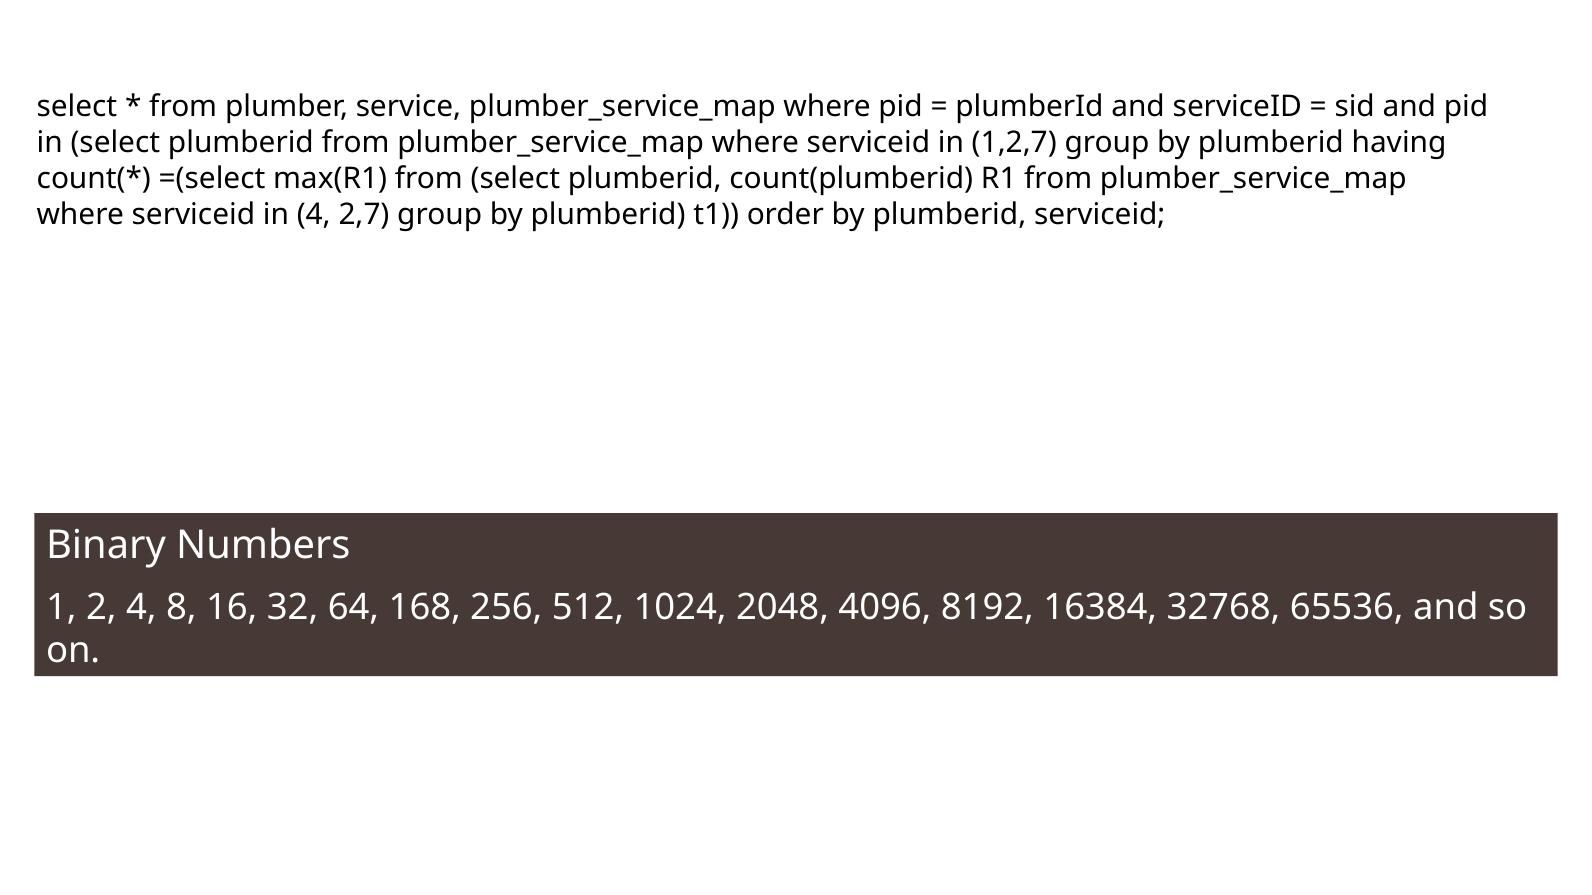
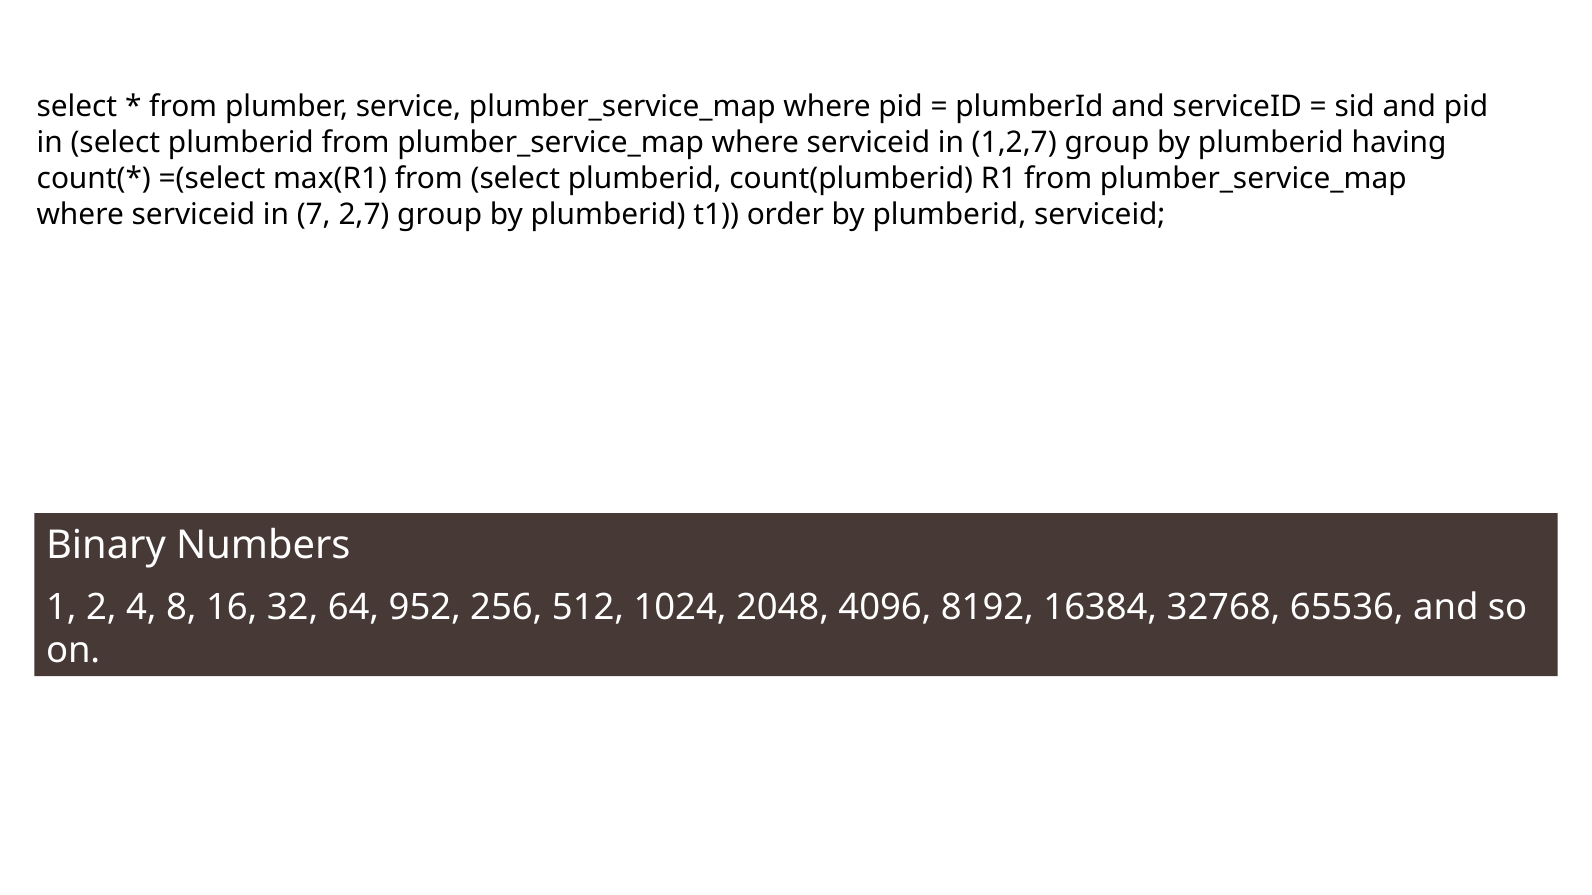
in 4: 4 -> 7
168: 168 -> 952
